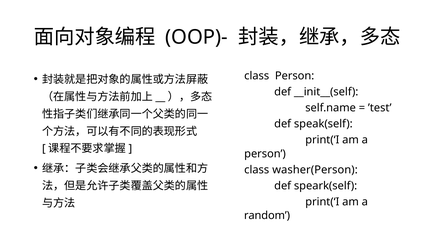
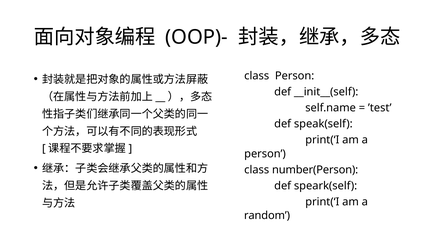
washer(Person: washer(Person -> number(Person
